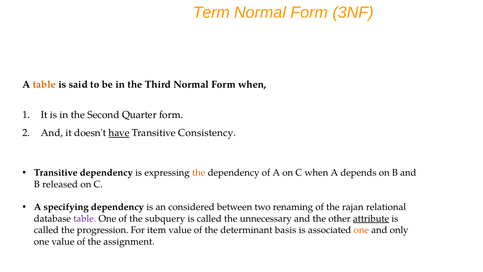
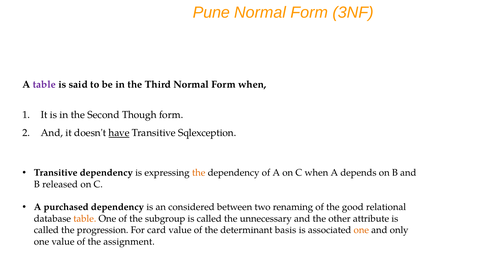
Term: Term -> Pune
table at (44, 84) colour: orange -> purple
Quarter: Quarter -> Though
Consistency: Consistency -> Sqlexception
specifying: specifying -> purchased
rajan: rajan -> good
table at (85, 218) colour: purple -> orange
subquery: subquery -> subgroup
attribute underline: present -> none
item: item -> card
